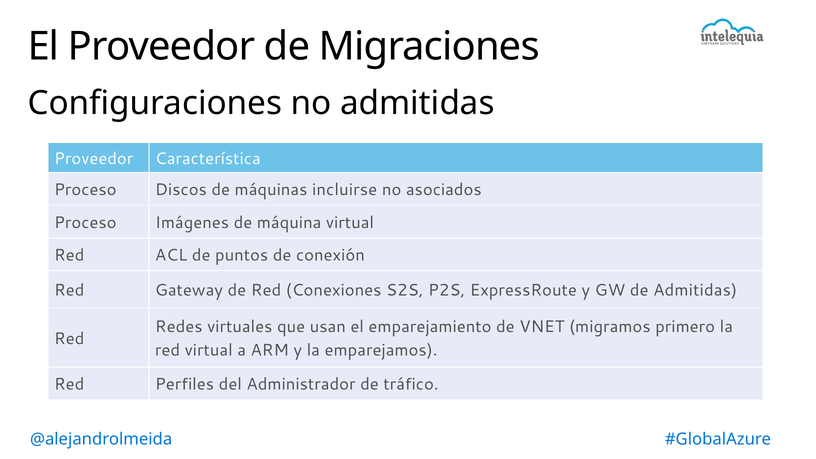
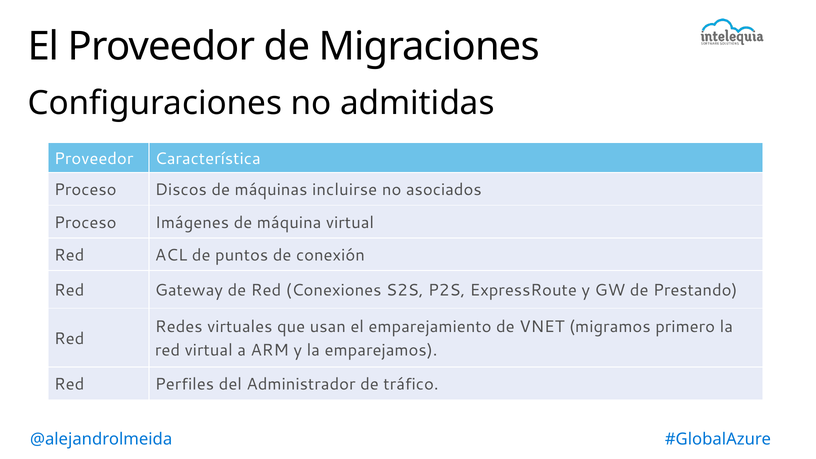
de Admitidas: Admitidas -> Prestando
